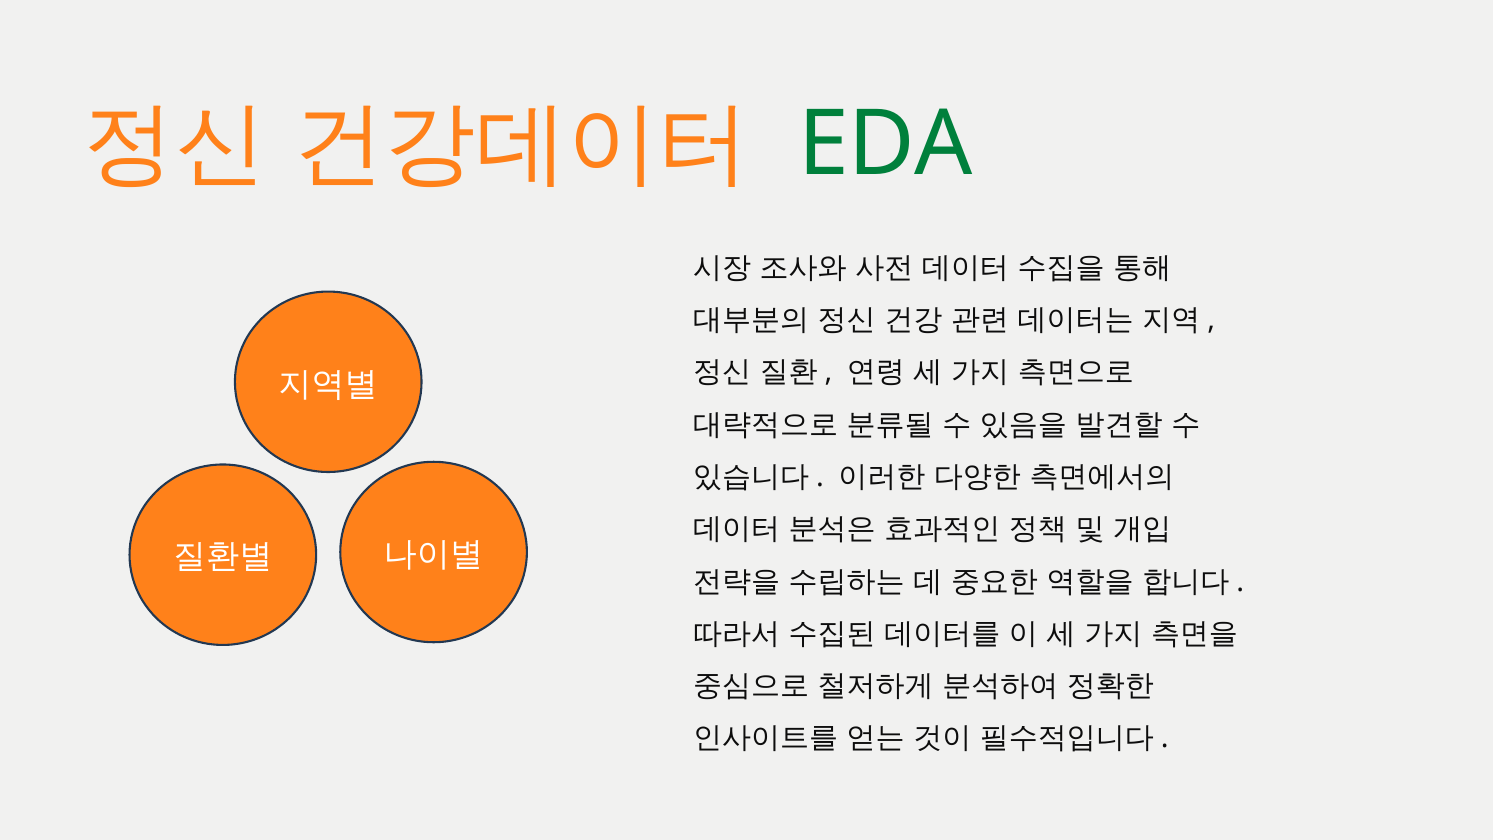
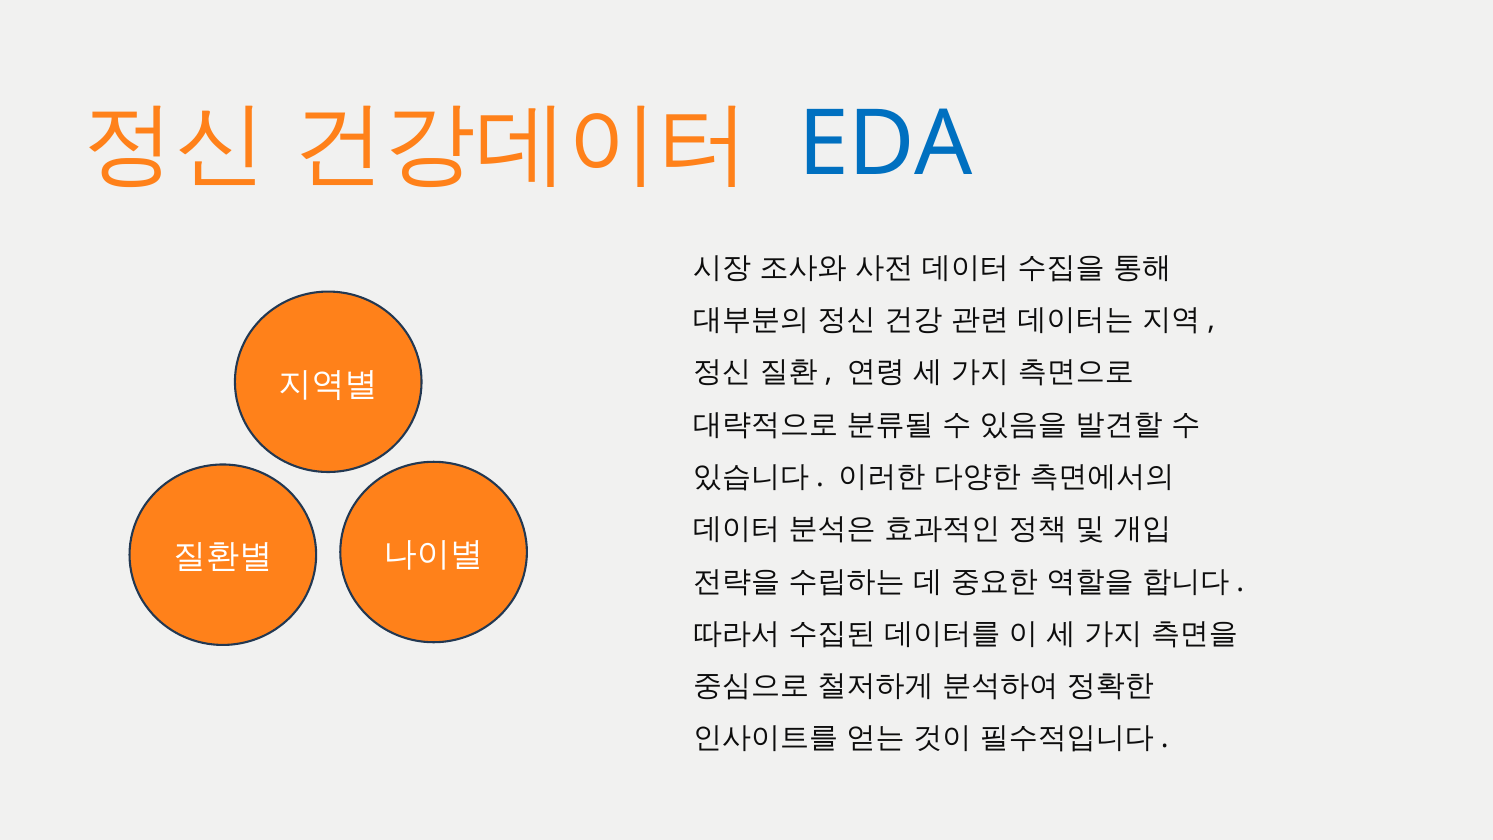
EDA colour: green -> blue
